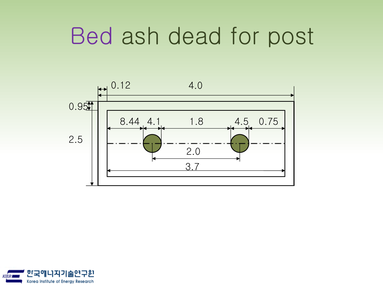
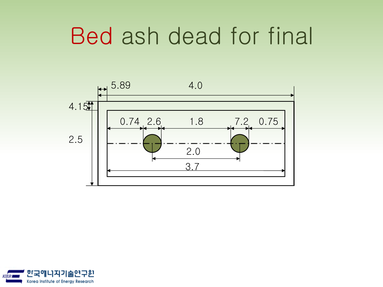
Bed colour: purple -> red
post: post -> final
0.12: 0.12 -> 5.89
0.95: 0.95 -> 4.15
8.44: 8.44 -> 0.74
4.1: 4.1 -> 2.6
4.5: 4.5 -> 7.2
